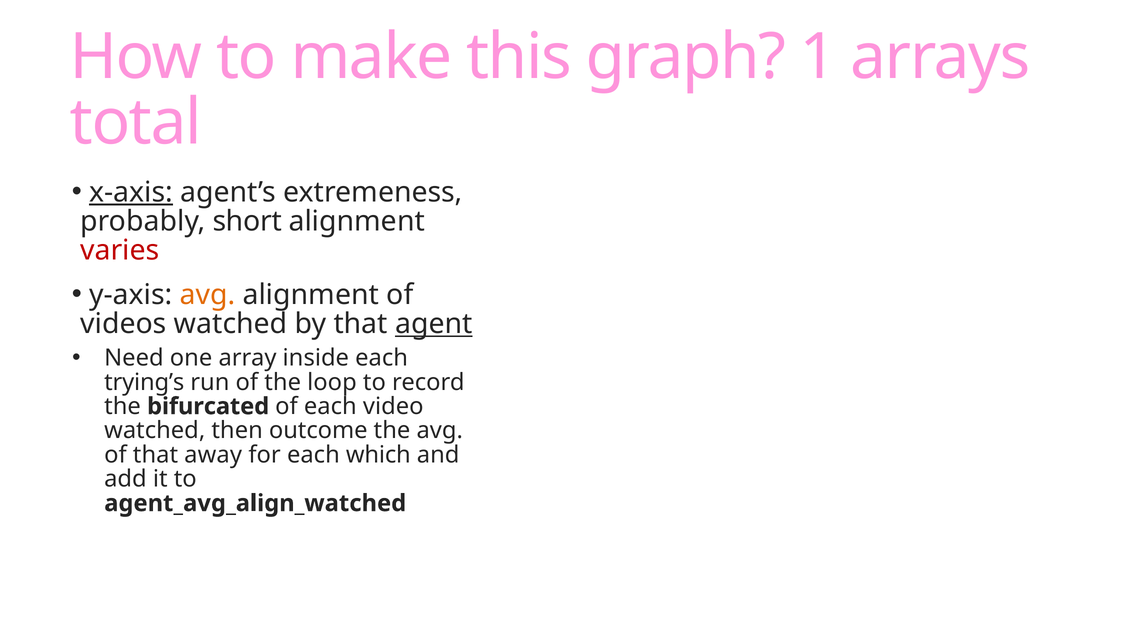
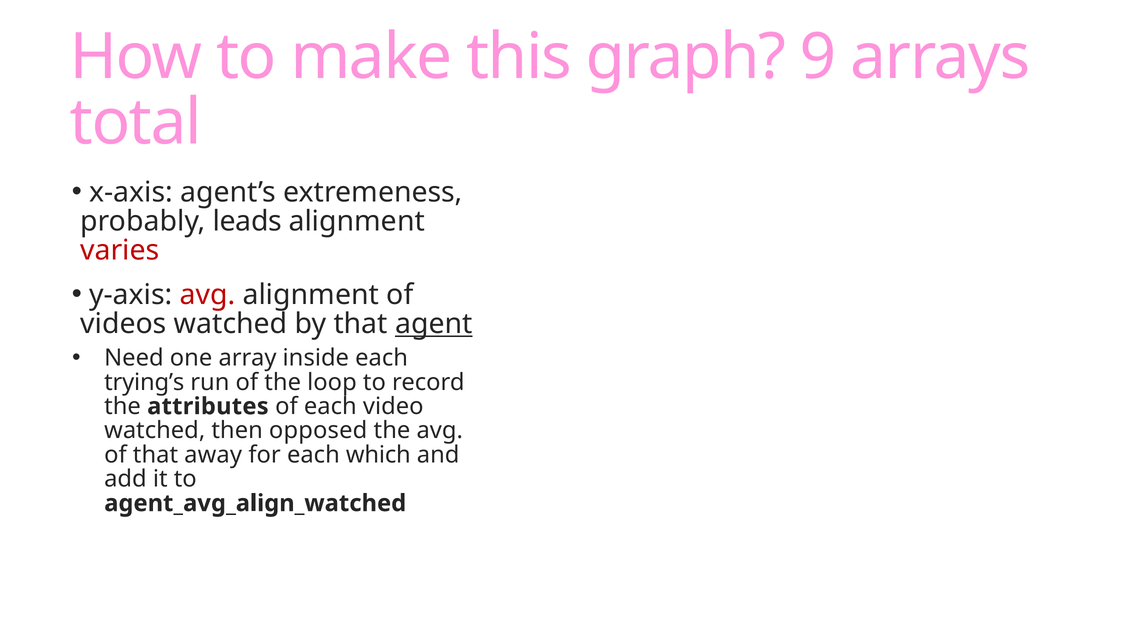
1: 1 -> 9
x-axis underline: present -> none
short: short -> leads
avg at (208, 295) colour: orange -> red
bifurcated: bifurcated -> attributes
outcome: outcome -> opposed
